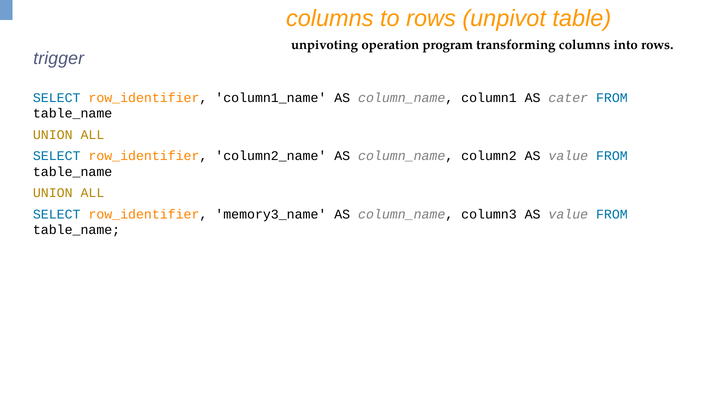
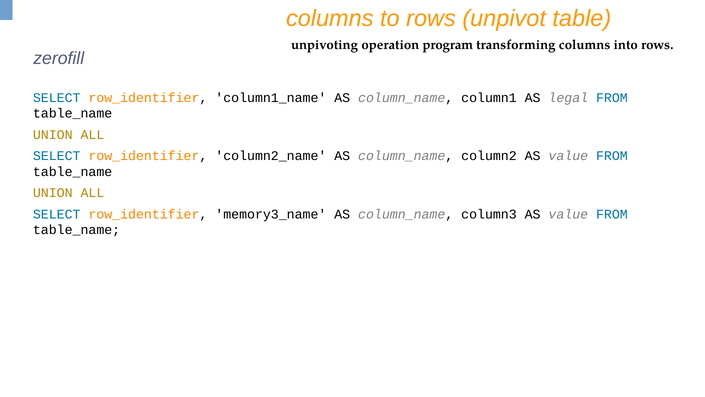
trigger: trigger -> zerofill
cater: cater -> legal
